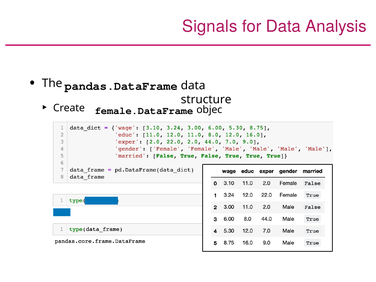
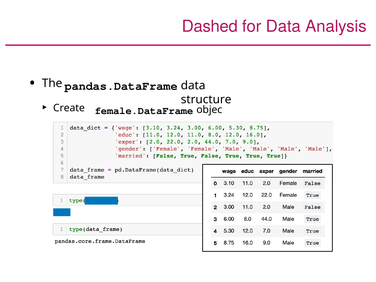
Signals: Signals -> Dashed
